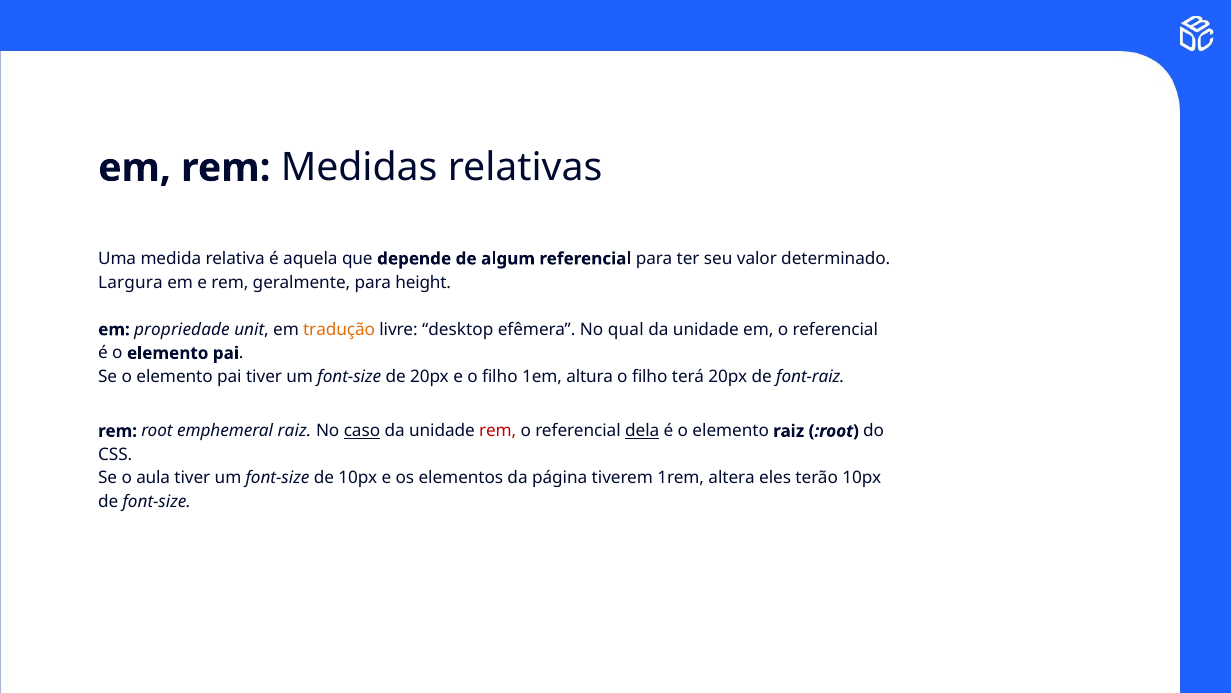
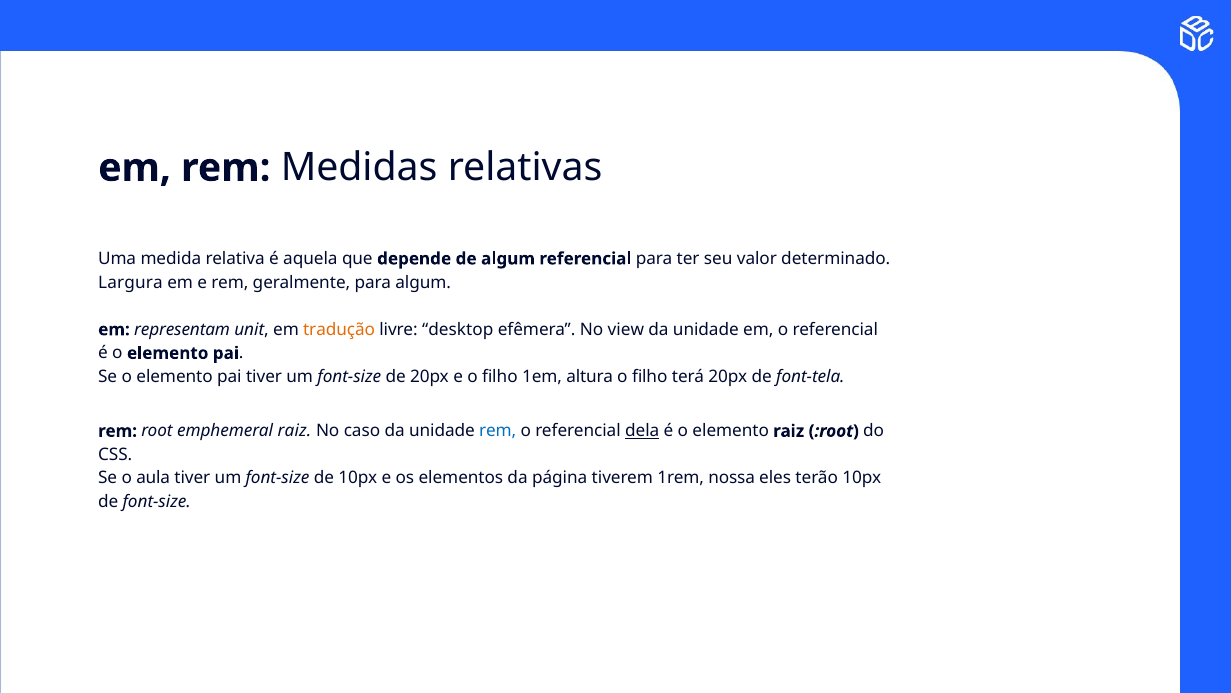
para height: height -> algum
propriedade: propriedade -> representam
qual: qual -> view
font-raiz: font-raiz -> font-tela
caso underline: present -> none
rem at (498, 431) colour: red -> blue
altera: altera -> nossa
